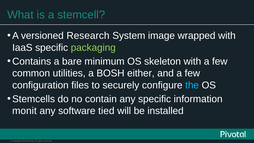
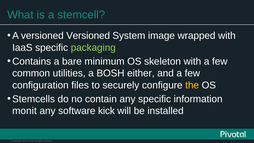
versioned Research: Research -> Versioned
the colour: light blue -> yellow
tied: tied -> kick
